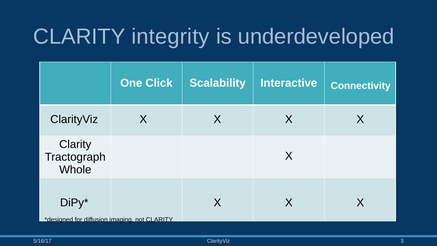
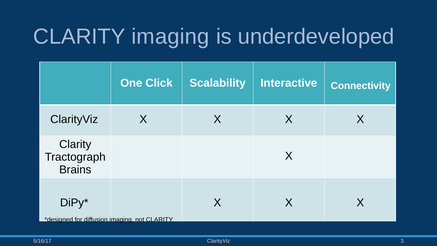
CLARITY integrity: integrity -> imaging
Whole: Whole -> Brains
